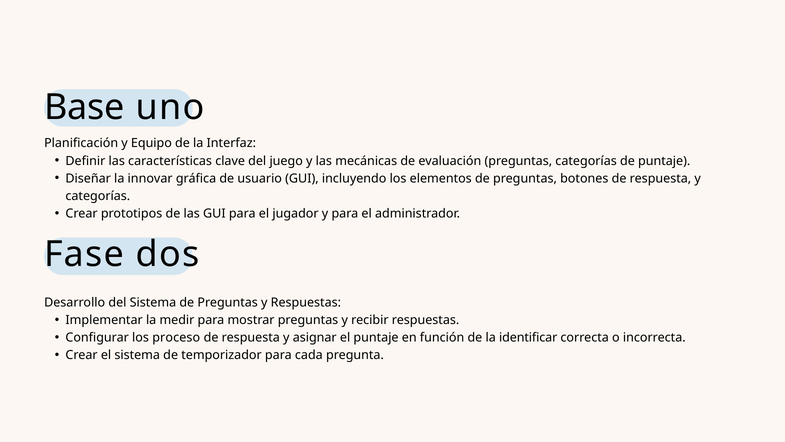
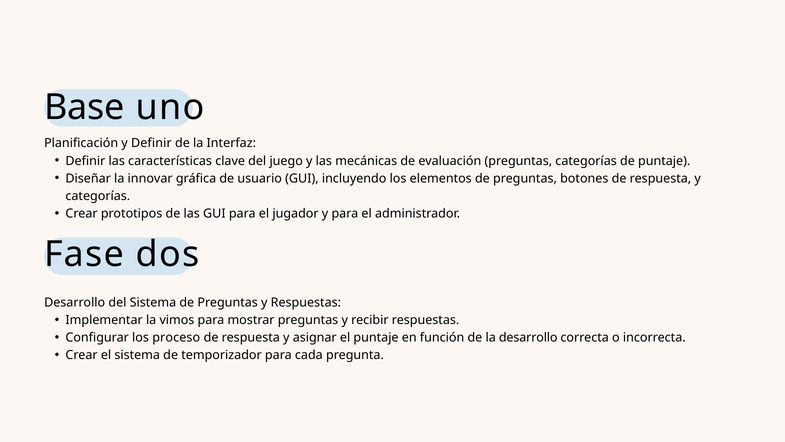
y Equipo: Equipo -> Definir
medir: medir -> vimos
la identificar: identificar -> desarrollo
